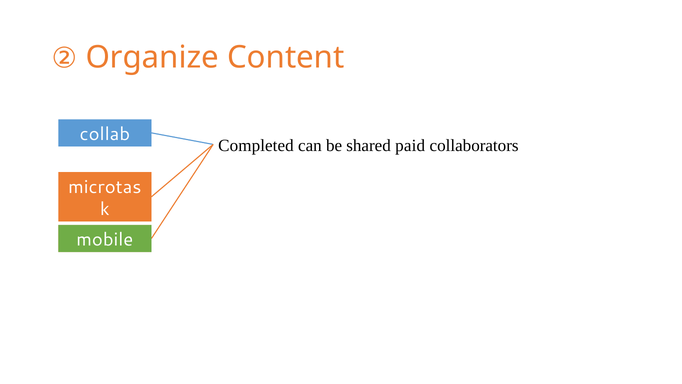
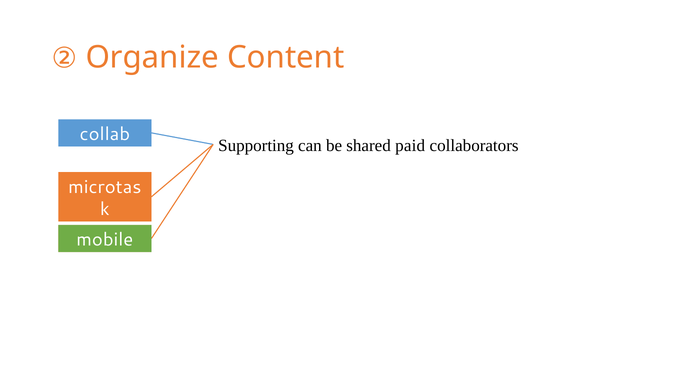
Completed: Completed -> Supporting
